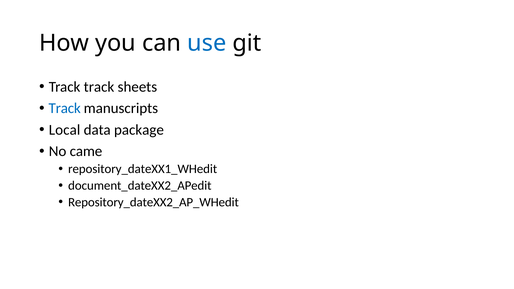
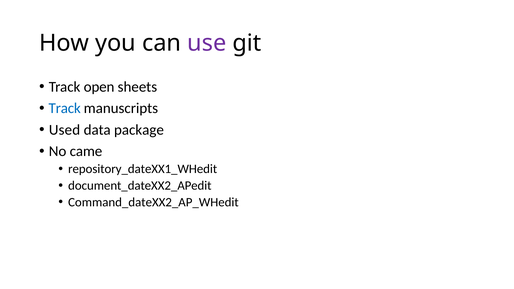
use colour: blue -> purple
Track track: track -> open
Local: Local -> Used
Repository_dateXX2_AP_WHedit: Repository_dateXX2_AP_WHedit -> Command_dateXX2_AP_WHedit
